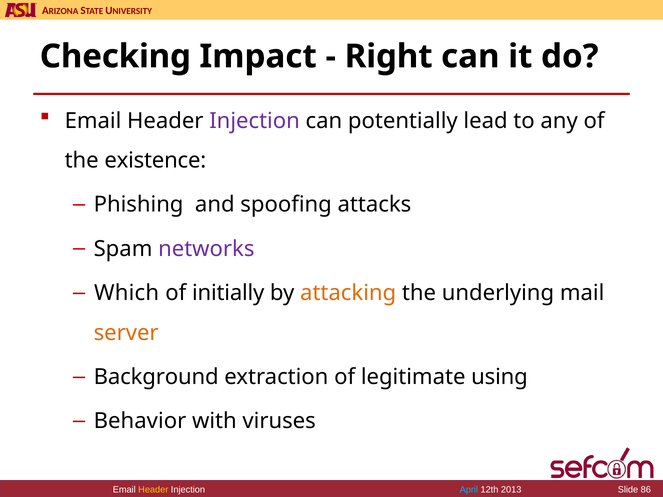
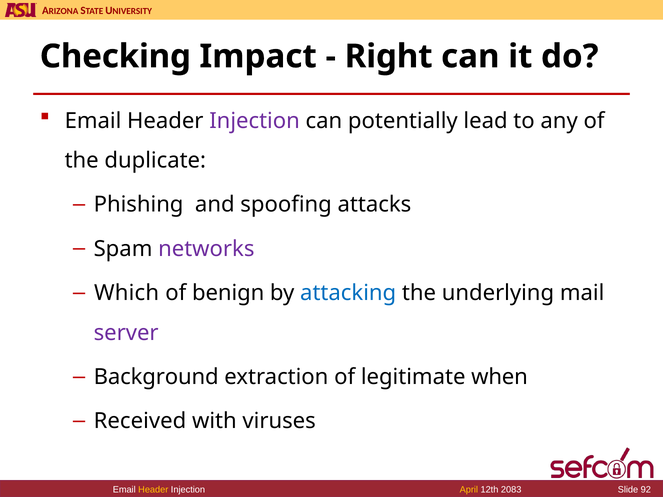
existence: existence -> duplicate
initially: initially -> benign
attacking colour: orange -> blue
server colour: orange -> purple
using: using -> when
Behavior: Behavior -> Received
April colour: light blue -> yellow
2013: 2013 -> 2083
86: 86 -> 92
